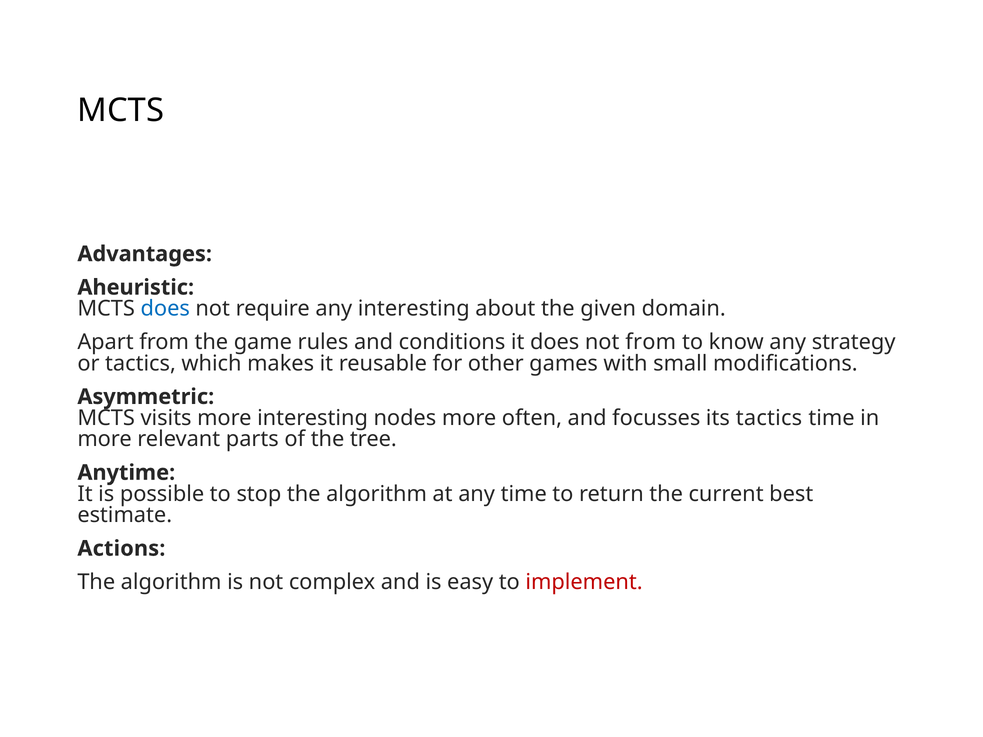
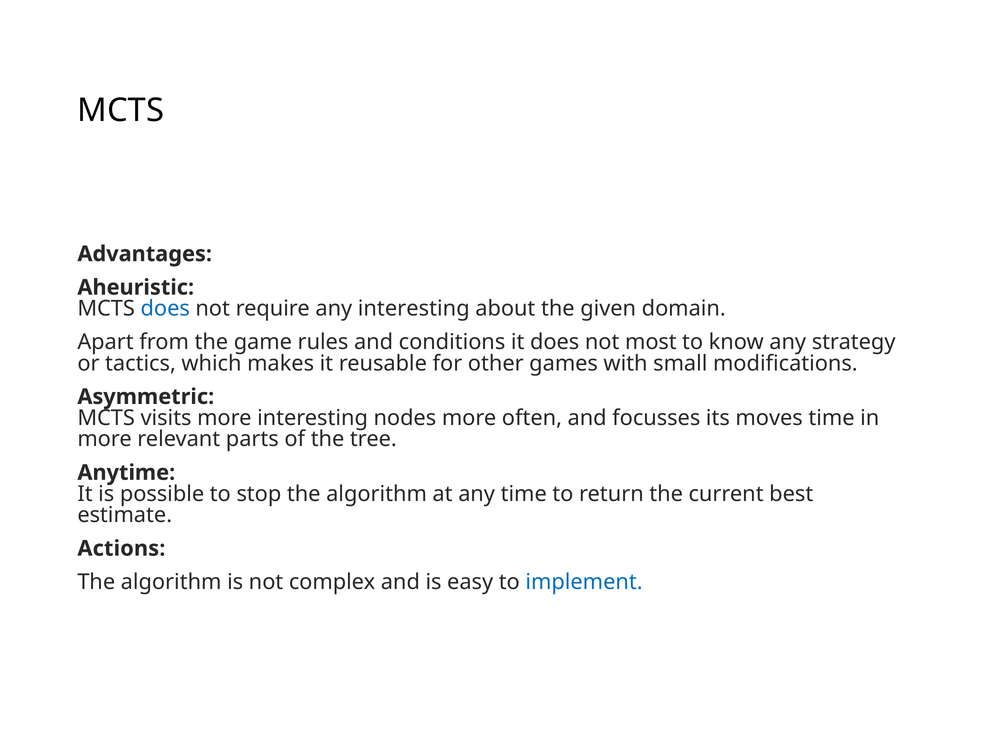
not from: from -> most
its tactics: tactics -> moves
implement colour: red -> blue
